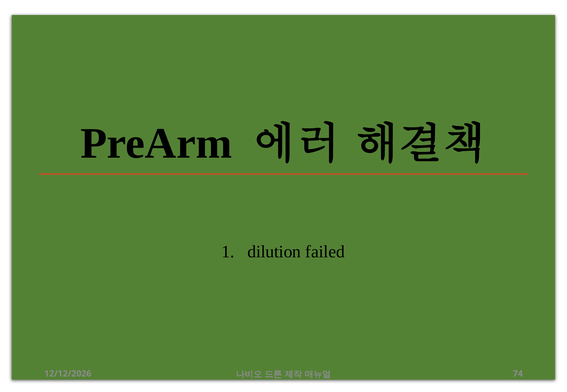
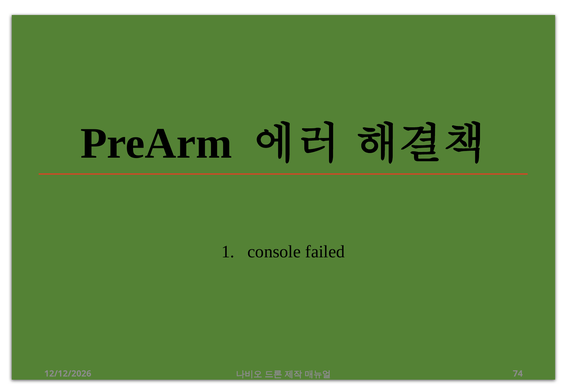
dilution: dilution -> console
